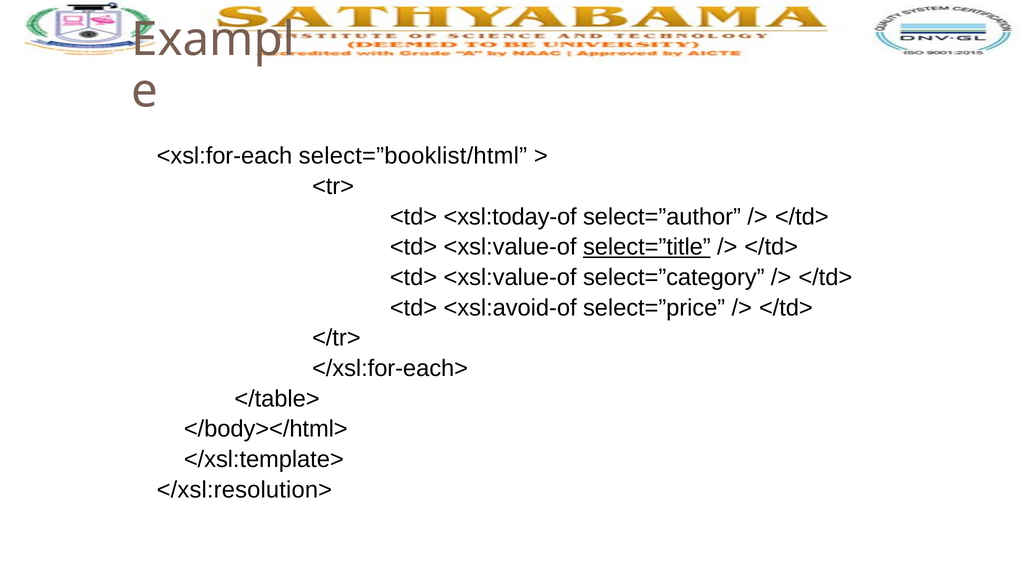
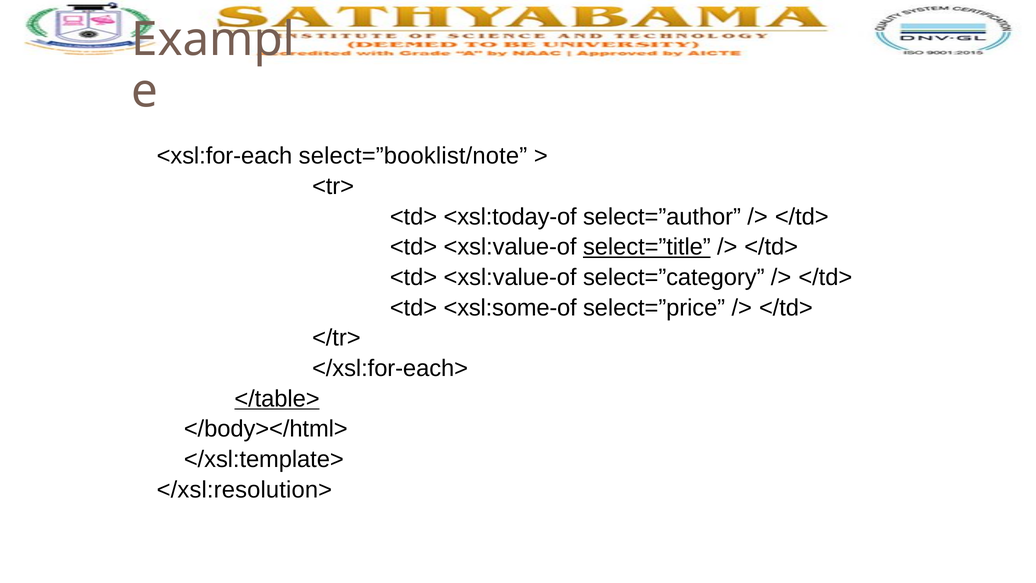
select=”booklist/html: select=”booklist/html -> select=”booklist/note
<xsl:avoid-of: <xsl:avoid-of -> <xsl:some-of
</table> underline: none -> present
